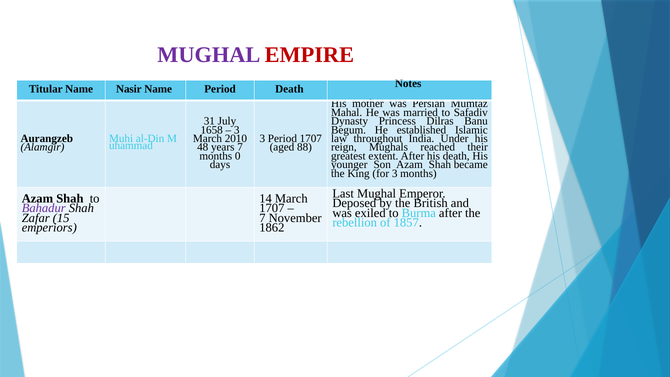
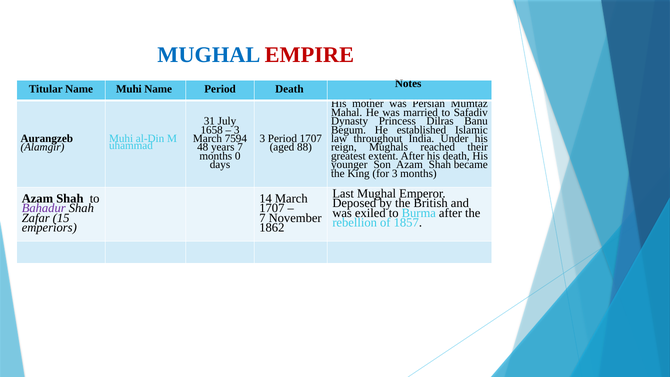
MUGHAL at (209, 55) colour: purple -> blue
Name Nasir: Nasir -> Muhi
2010: 2010 -> 7594
